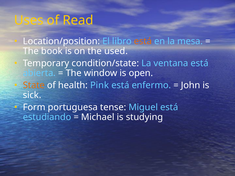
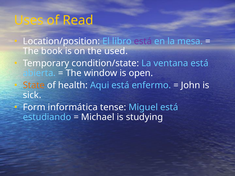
está at (143, 41) colour: orange -> purple
Pink: Pink -> Aqui
portuguesa: portuguesa -> informática
